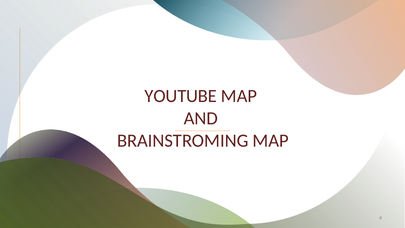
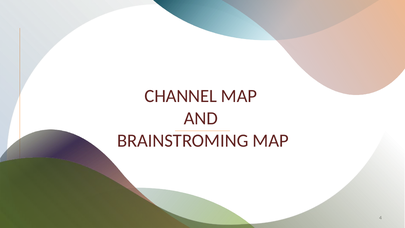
YOUTUBE: YOUTUBE -> CHANNEL
